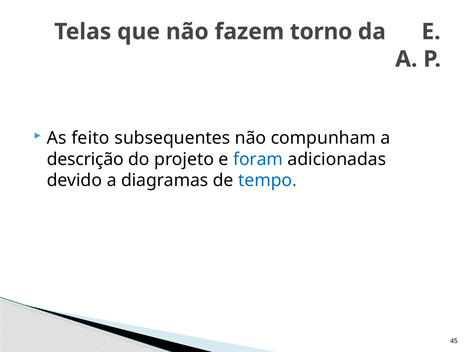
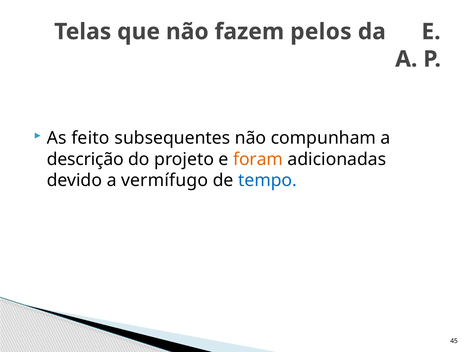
torno: torno -> pelos
foram colour: blue -> orange
diagramas: diagramas -> vermífugo
